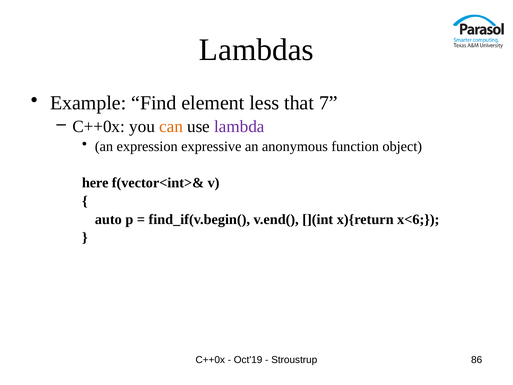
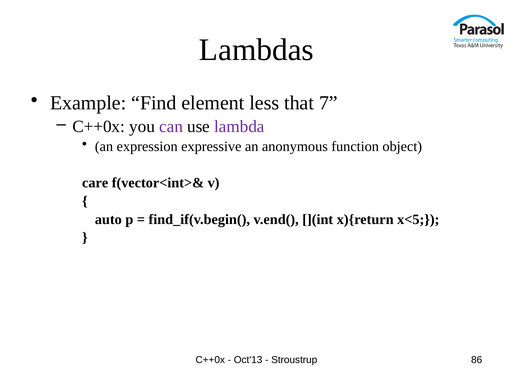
can colour: orange -> purple
here: here -> care
x<6: x<6 -> x<5
Oct'19: Oct'19 -> Oct'13
